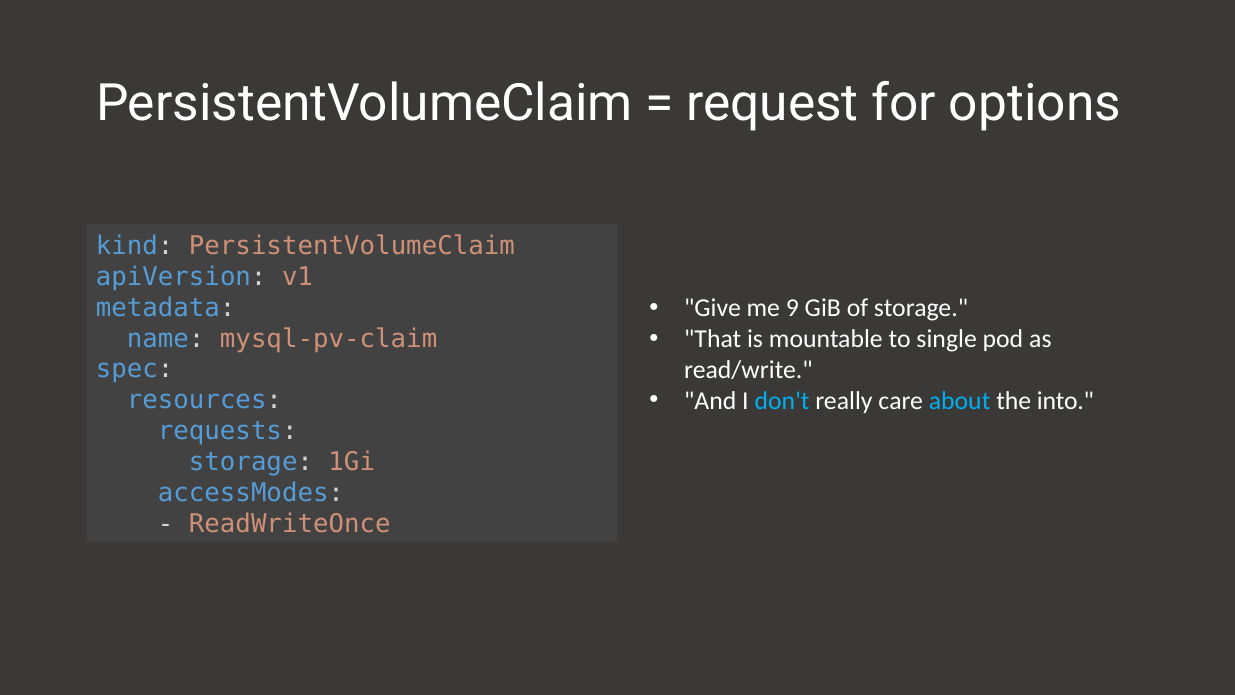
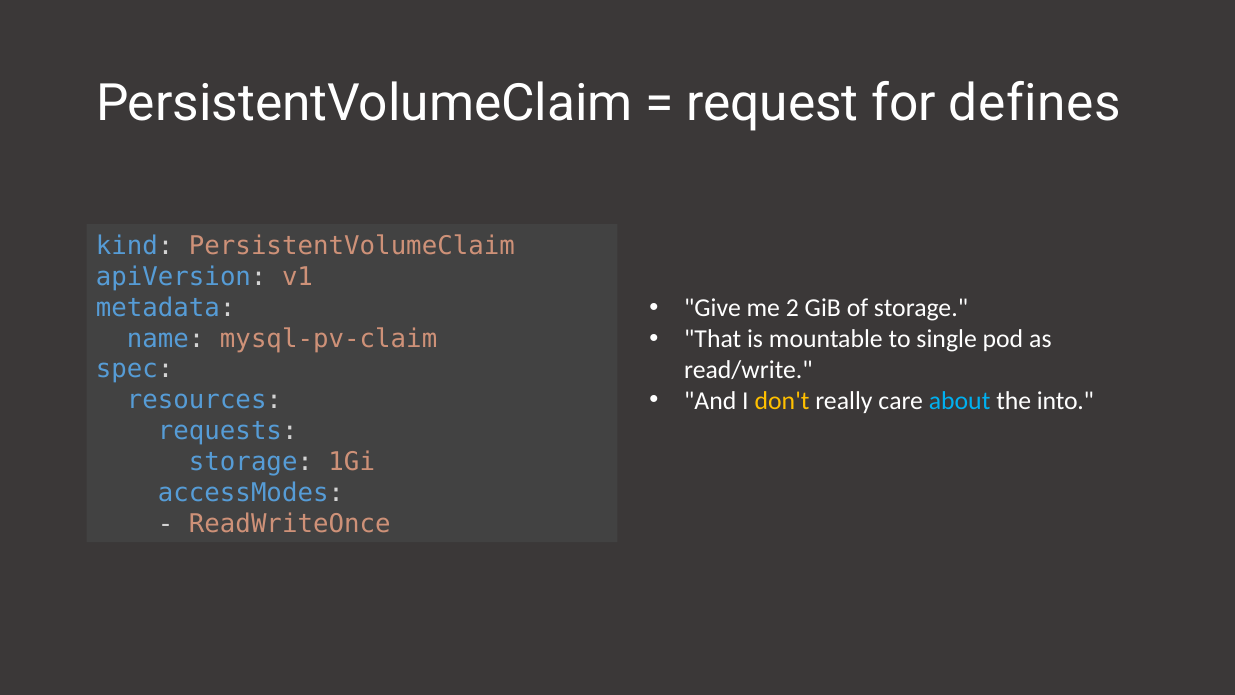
options: options -> defines
9: 9 -> 2
don't colour: light blue -> yellow
